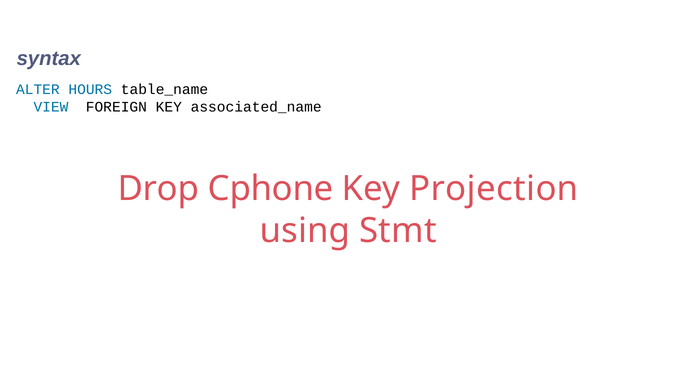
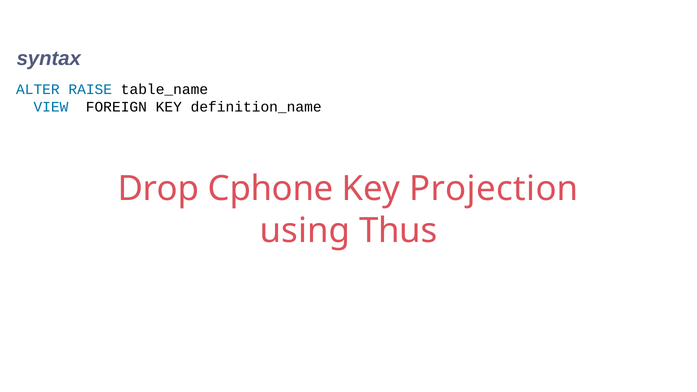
HOURS: HOURS -> RAISE
associated_name: associated_name -> definition_name
Stmt: Stmt -> Thus
